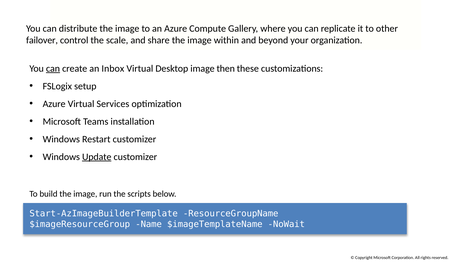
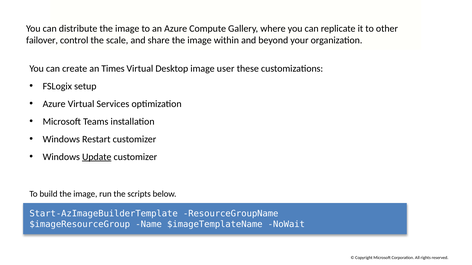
can at (53, 69) underline: present -> none
Inbox: Inbox -> Times
then: then -> user
